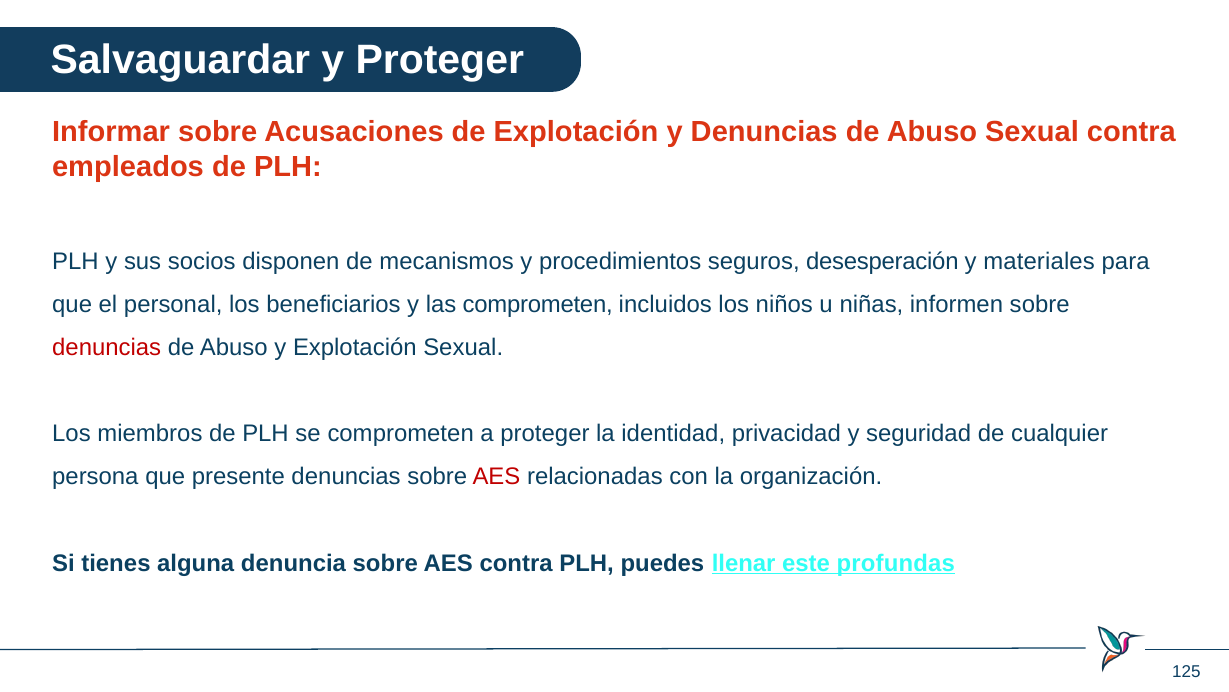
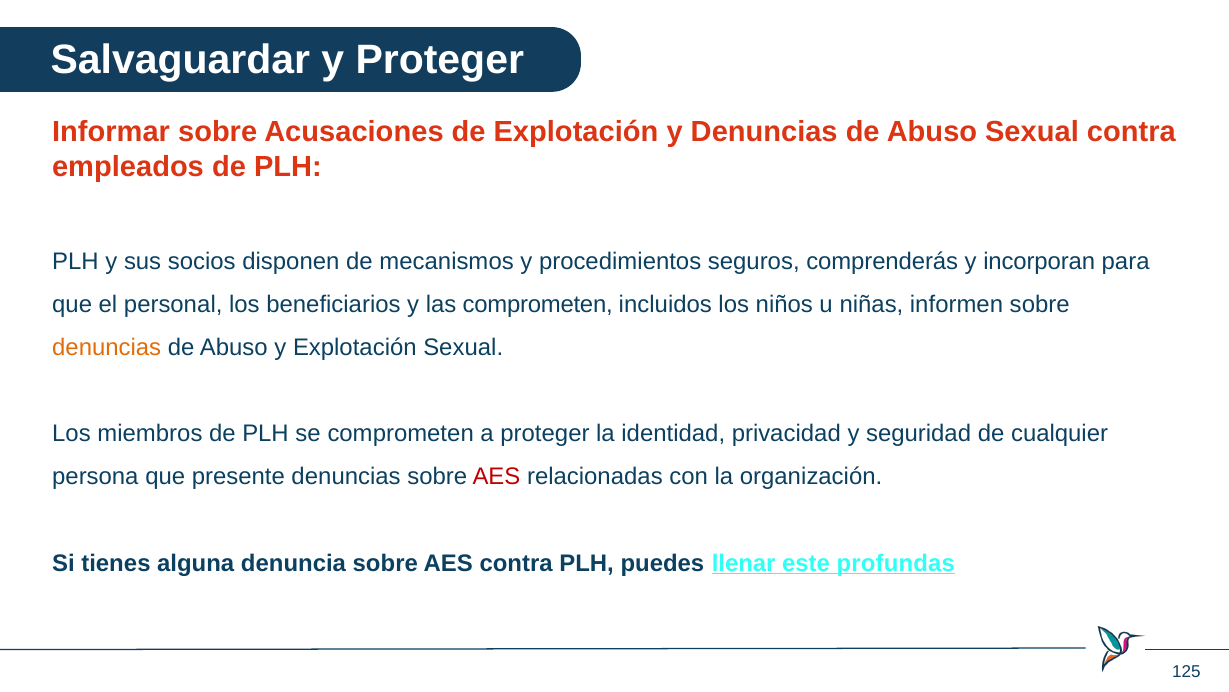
desesperación: desesperación -> comprenderás
materiales: materiales -> incorporan
denuncias at (107, 348) colour: red -> orange
